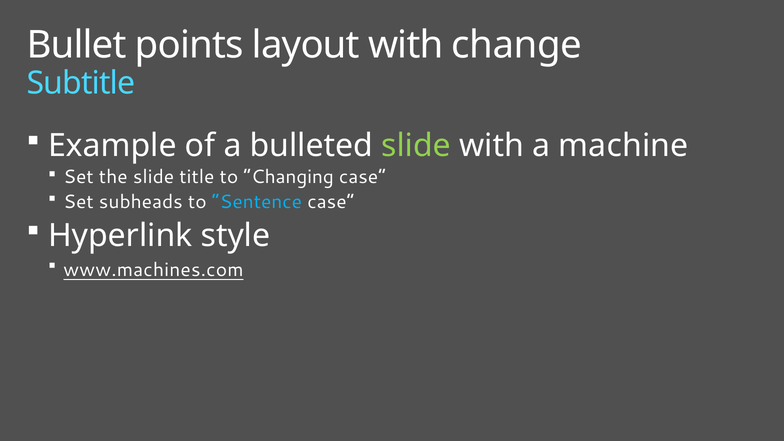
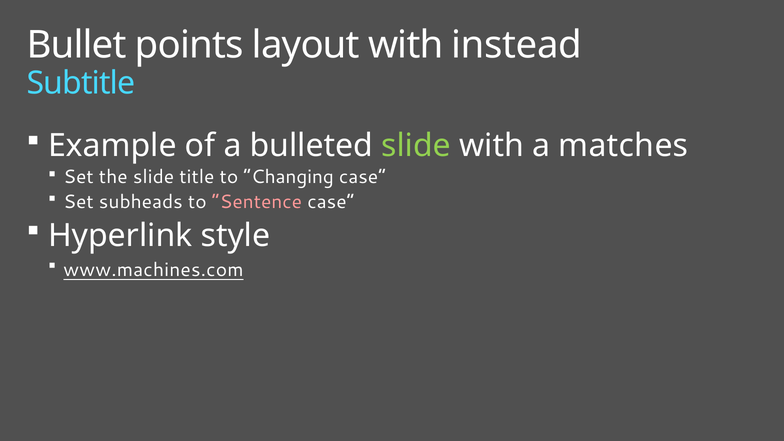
change: change -> instead
machine: machine -> matches
Sentence colour: light blue -> pink
